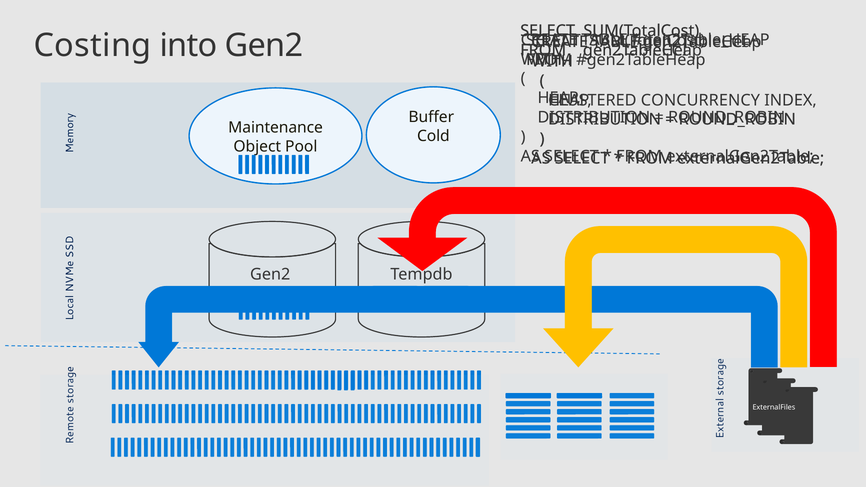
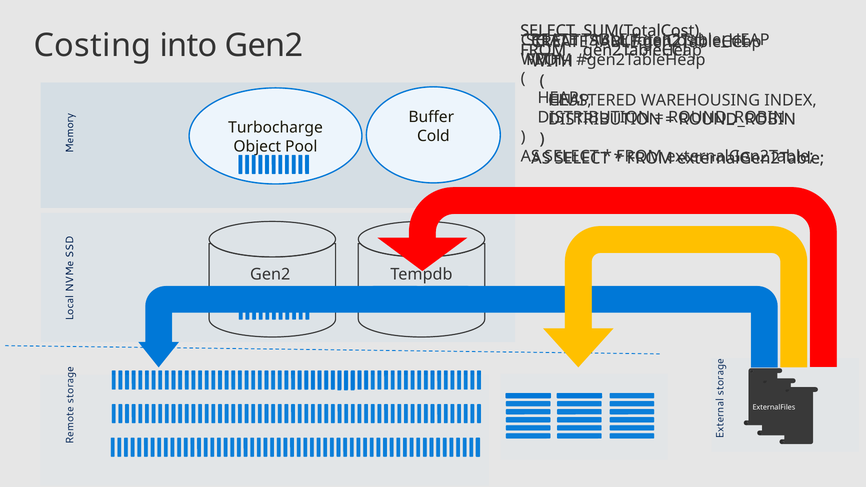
CONCURRENCY: CONCURRENCY -> WAREHOUSING
Maintenance: Maintenance -> Turbocharge
